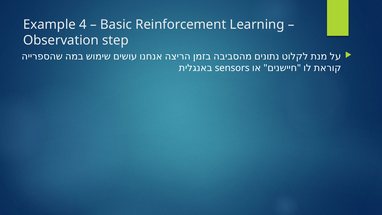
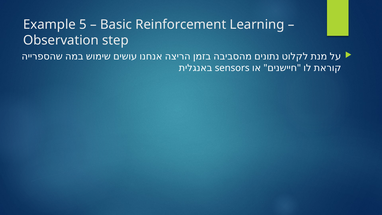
4: 4 -> 5
